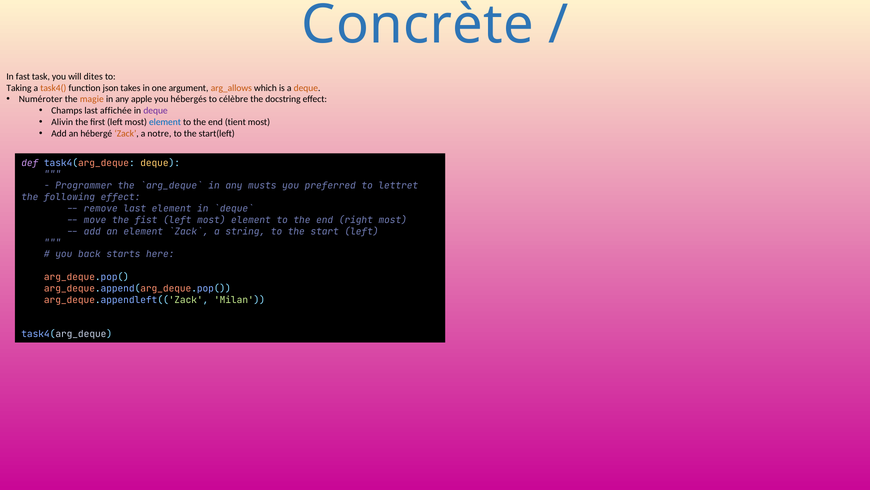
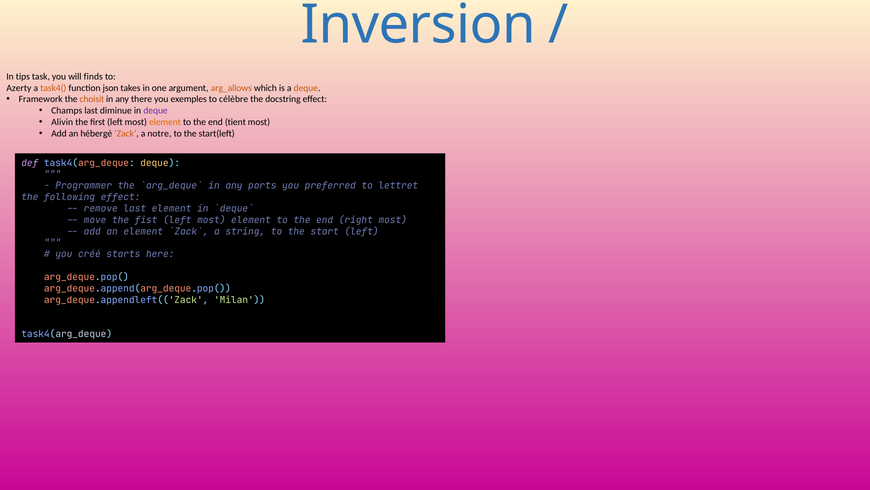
Concrète: Concrète -> Inversion
fast: fast -> tips
dites: dites -> finds
Taking: Taking -> Azerty
Numéroter: Numéroter -> Framework
magie: magie -> choisit
apple: apple -> there
hébergés: hébergés -> exemples
affichée: affichée -> diminue
element at (165, 122) colour: blue -> orange
musts: musts -> ports
back: back -> créé
